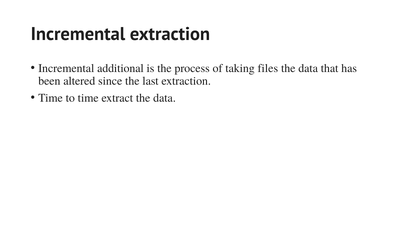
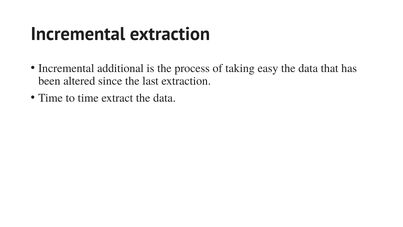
files: files -> easy
